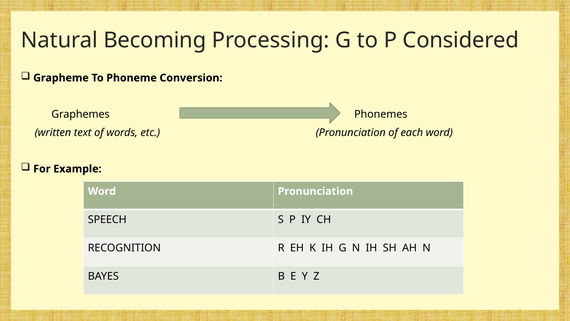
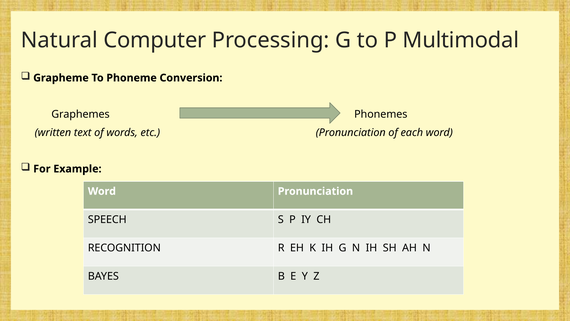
Becoming: Becoming -> Computer
Considered: Considered -> Multimodal
